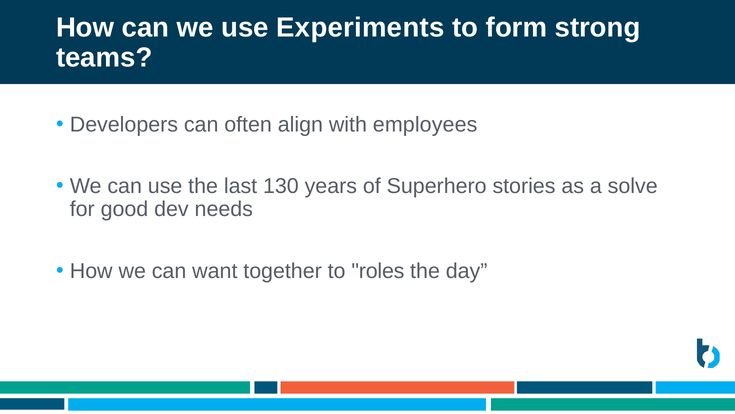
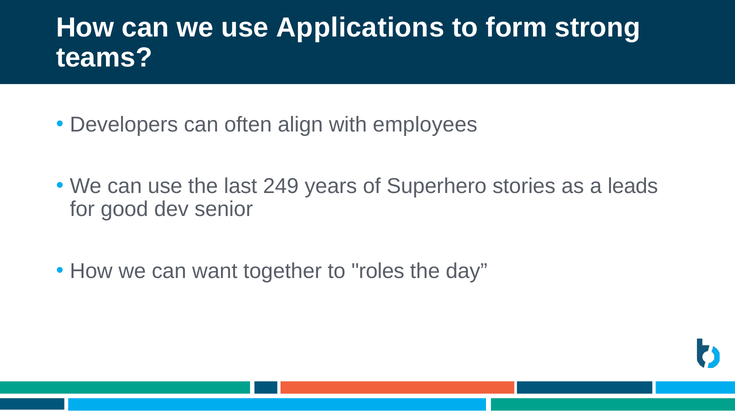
Experiments: Experiments -> Applications
130: 130 -> 249
solve: solve -> leads
needs: needs -> senior
